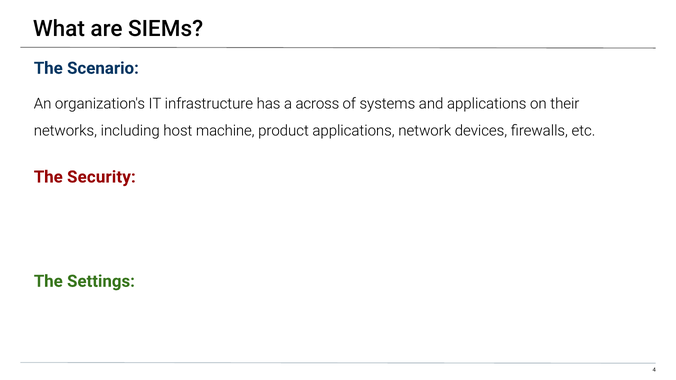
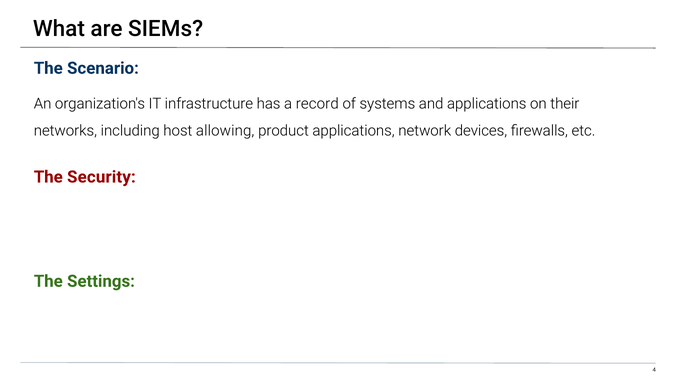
across: across -> record
machine: machine -> allowing
